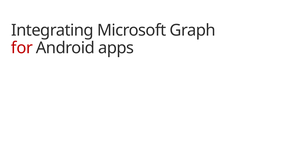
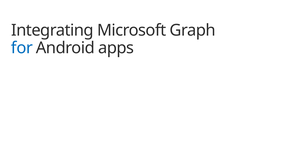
for colour: red -> blue
